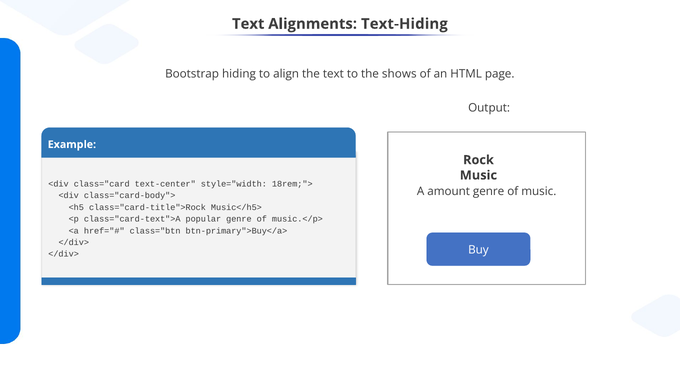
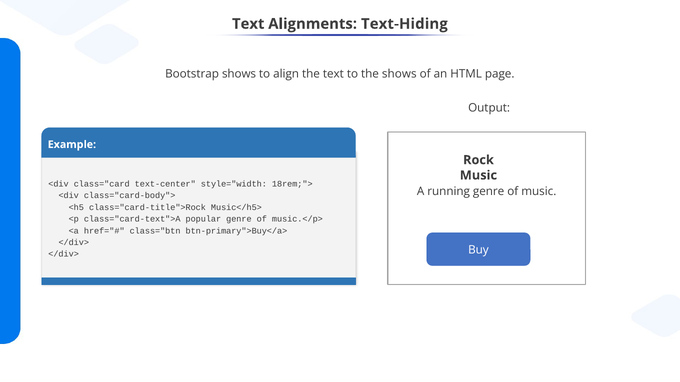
Bootstrap hiding: hiding -> shows
amount: amount -> running
